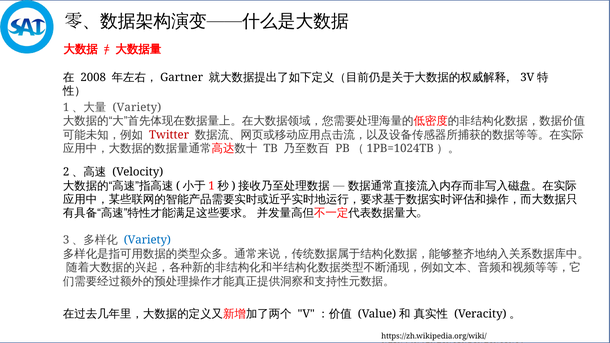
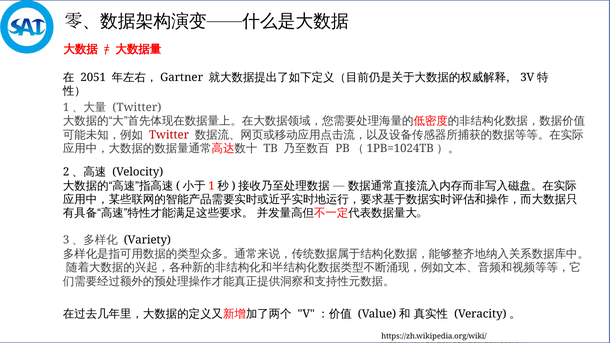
2008: 2008 -> 2051
Variety at (137, 107): Variety -> Twitter
Variety at (147, 240) colour: blue -> black
